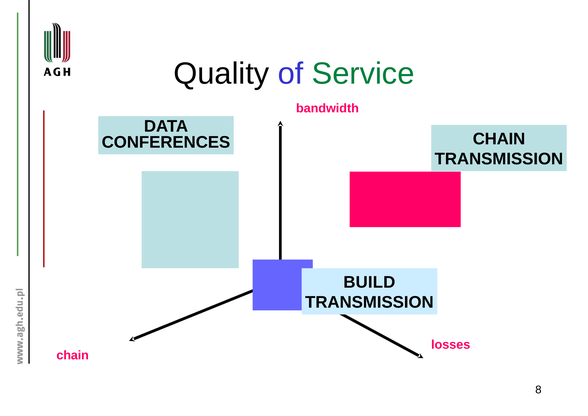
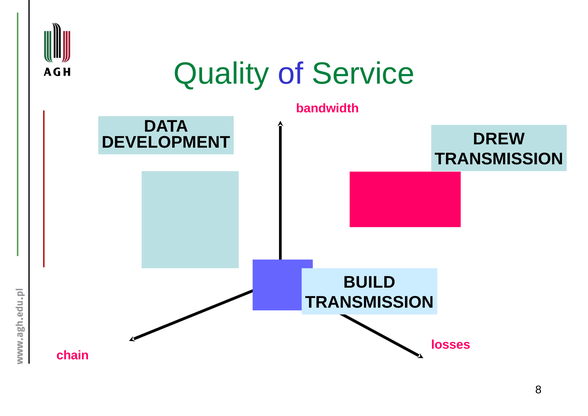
Quality colour: black -> green
CHAIN at (499, 139): CHAIN -> DREW
CONFERENCES: CONFERENCES -> DEVELOPMENT
